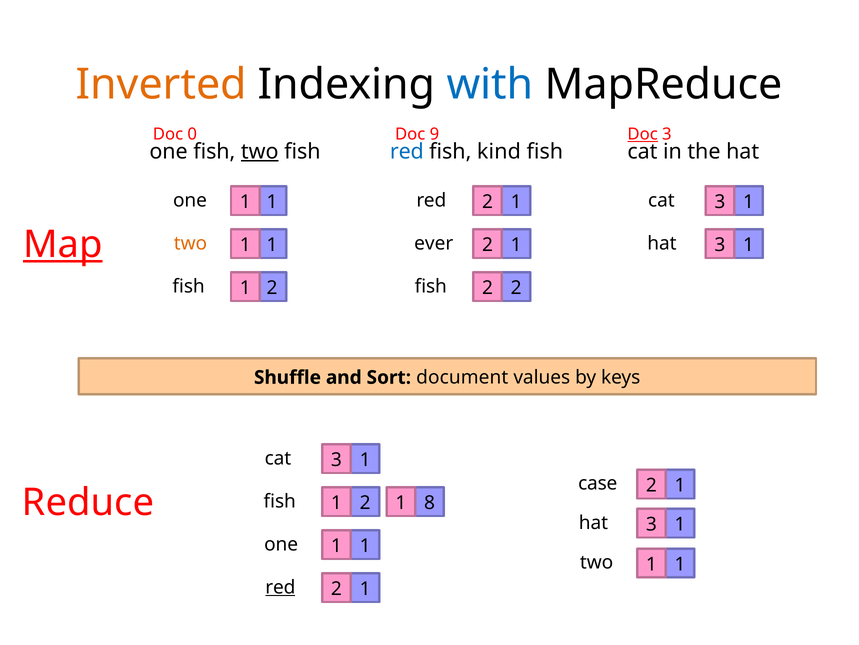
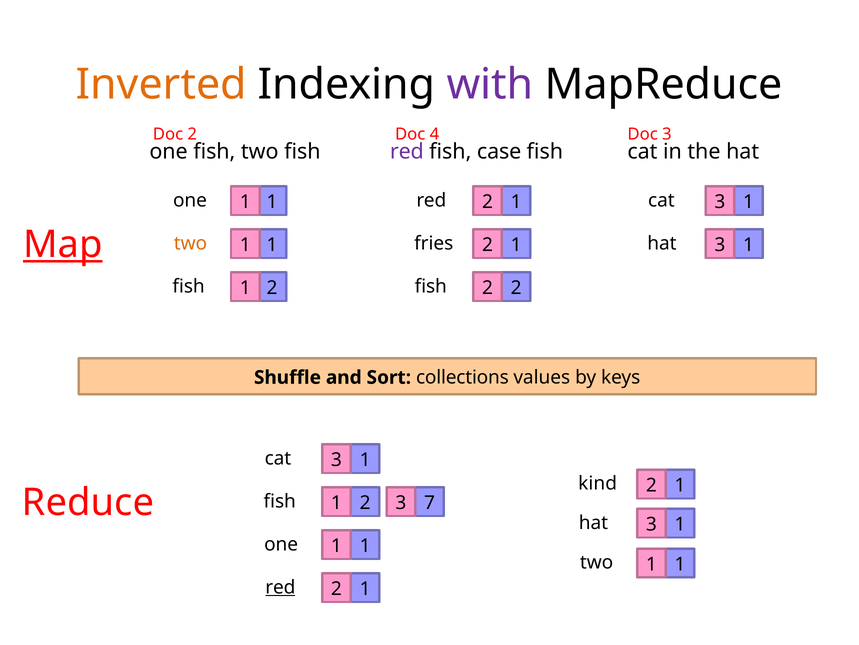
with colour: blue -> purple
Doc 0: 0 -> 2
9: 9 -> 4
Doc at (643, 134) underline: present -> none
two at (260, 151) underline: present -> none
red at (407, 151) colour: blue -> purple
kind: kind -> case
ever: ever -> fries
document: document -> collections
case: case -> kind
fish 1: 1 -> 3
8: 8 -> 7
